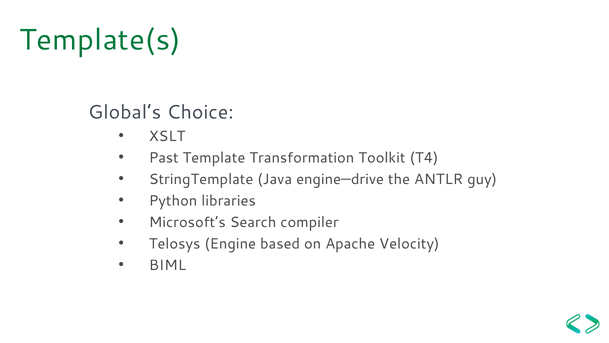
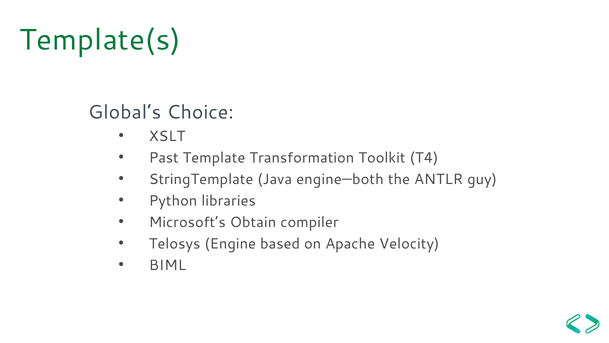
engine—drive: engine—drive -> engine—both
Search: Search -> Obtain
